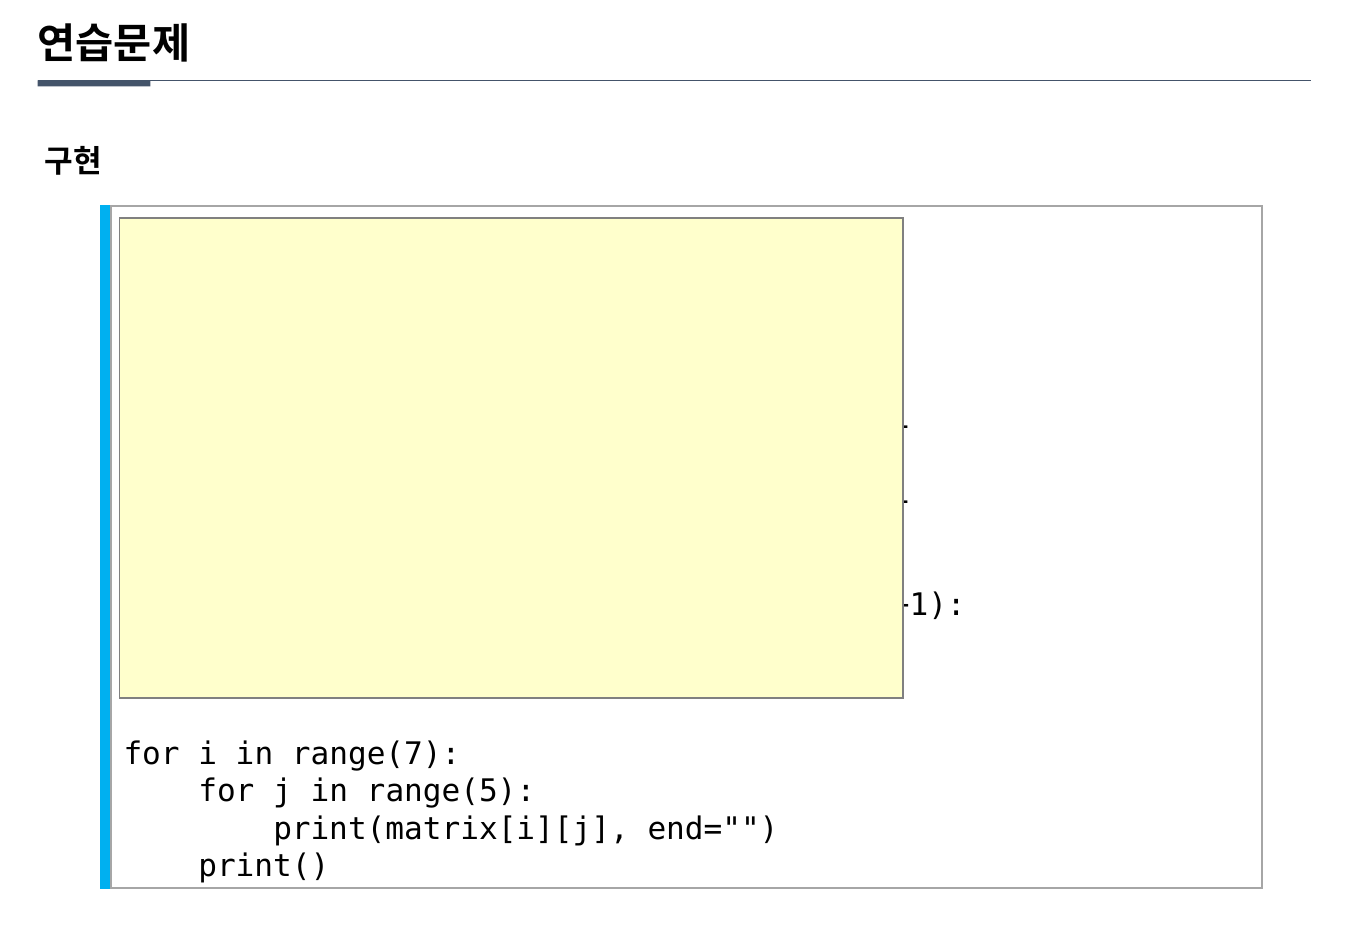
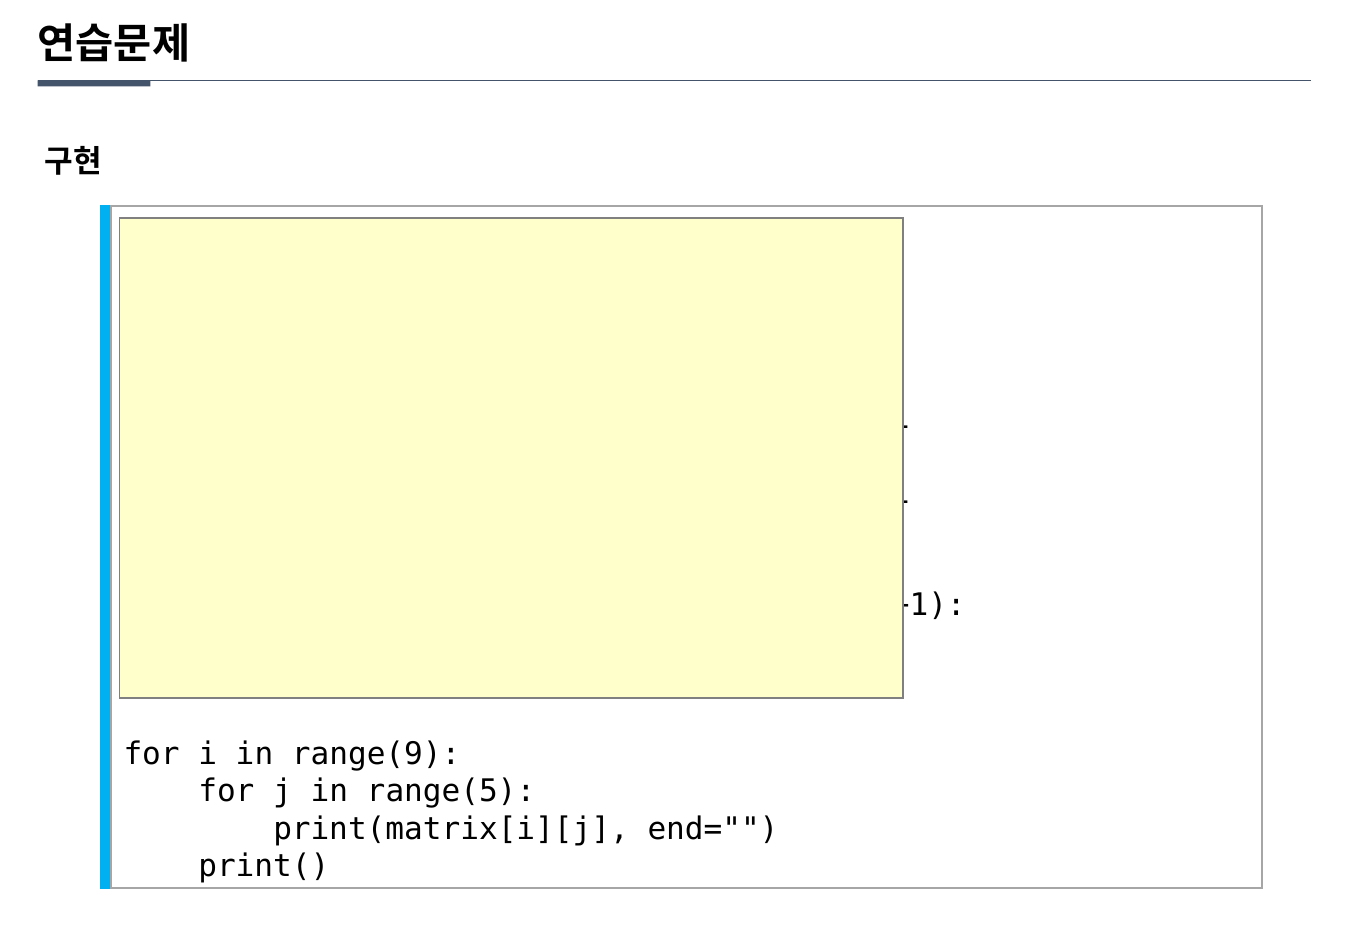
range(7: range(7 -> range(9
